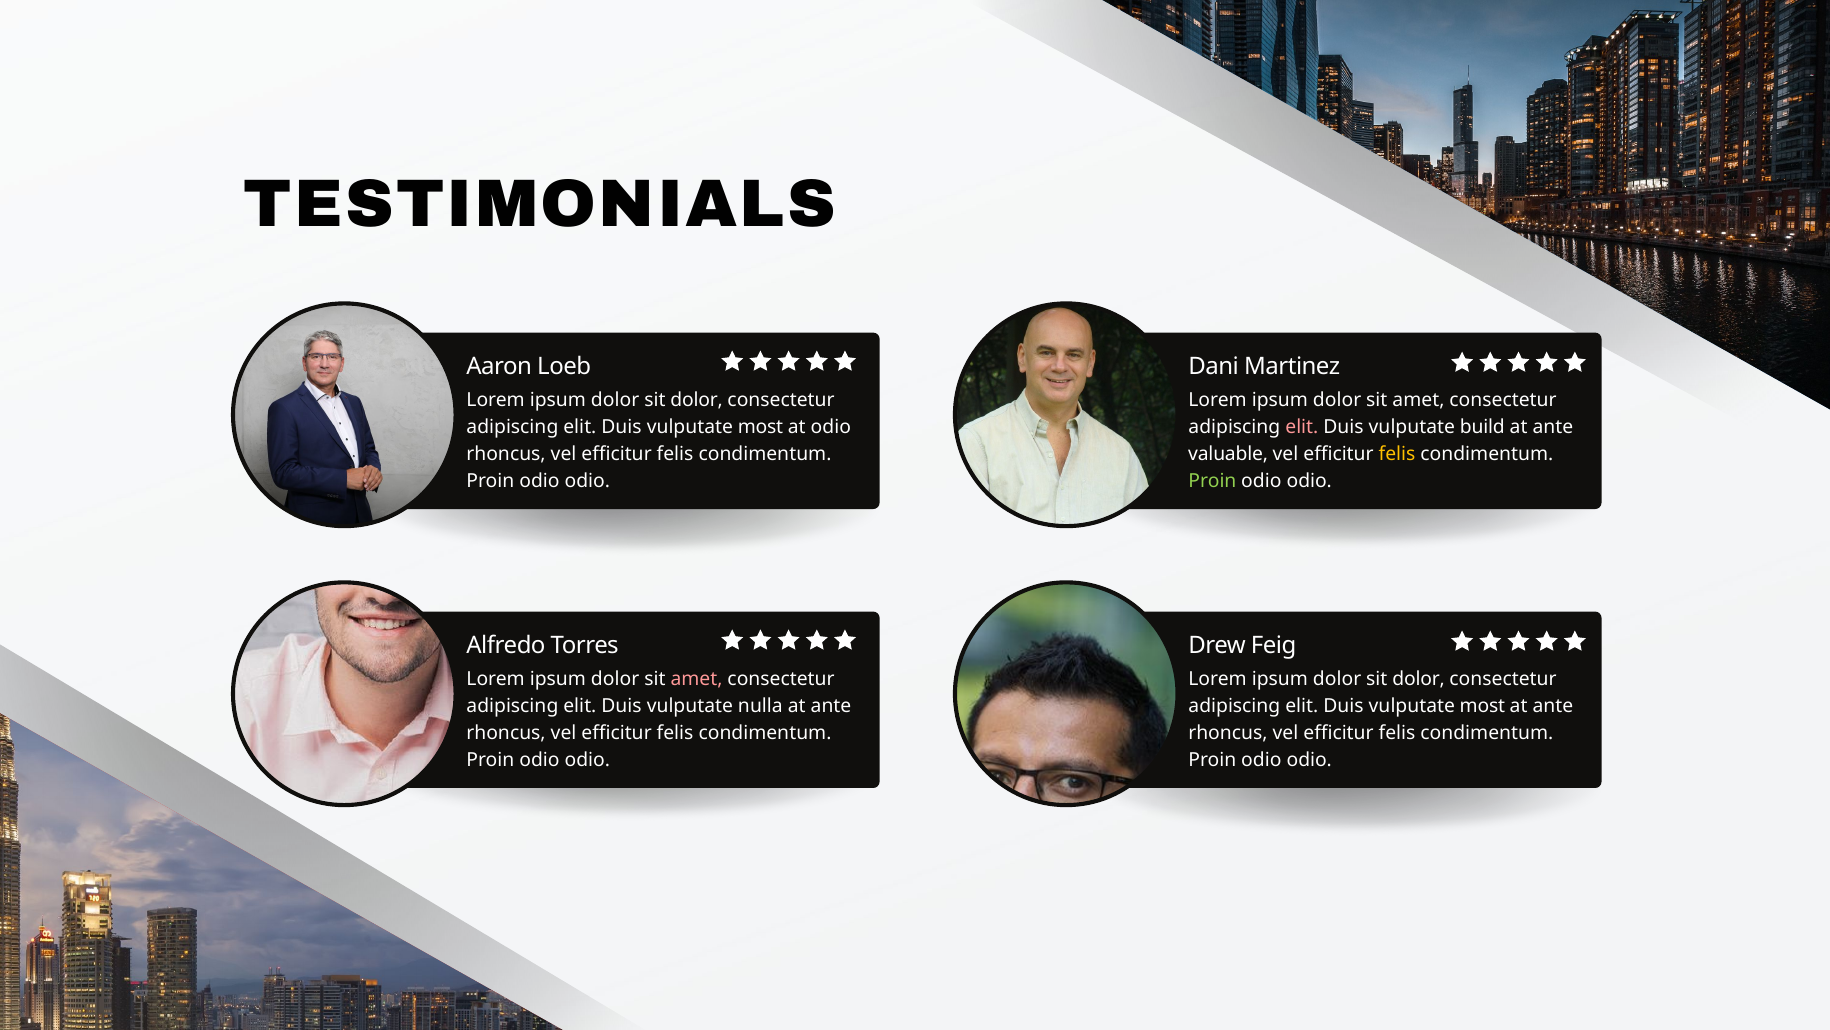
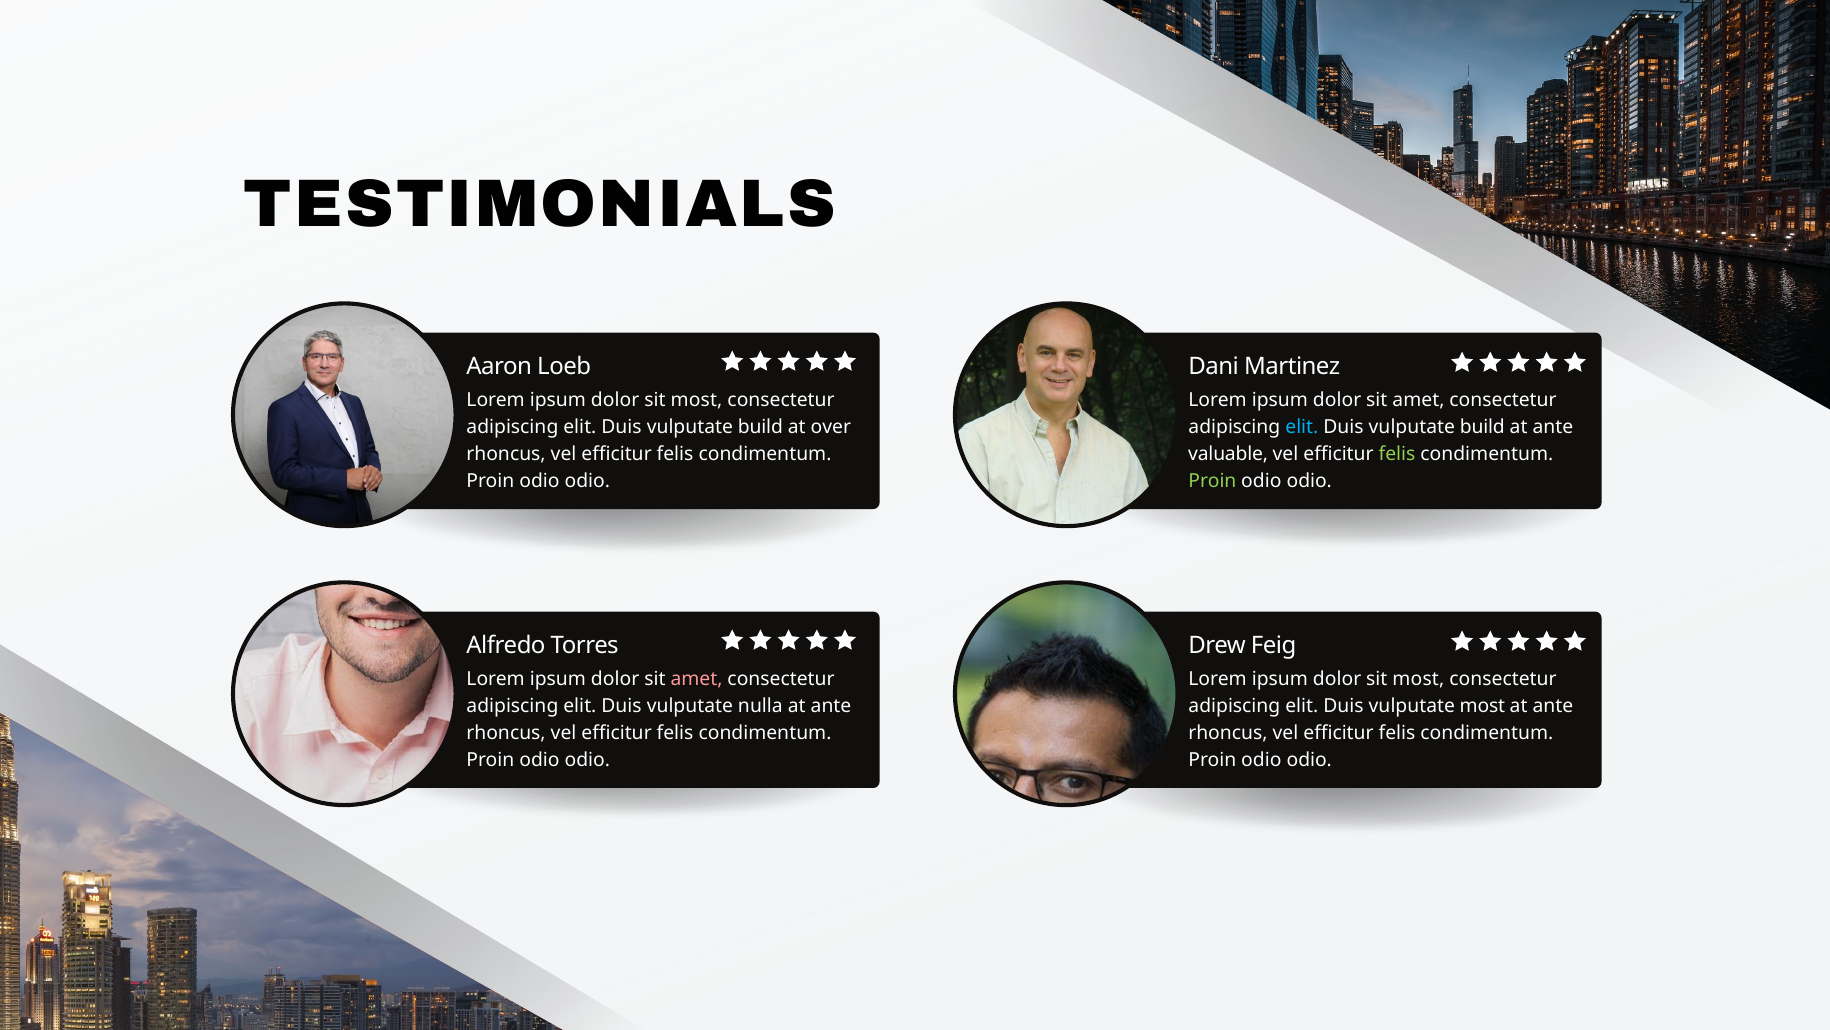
dolor at (697, 400): dolor -> most
most at (760, 427): most -> build
at odio: odio -> over
elit at (1302, 427) colour: pink -> light blue
felis at (1397, 454) colour: yellow -> light green
dolor at (1419, 679): dolor -> most
